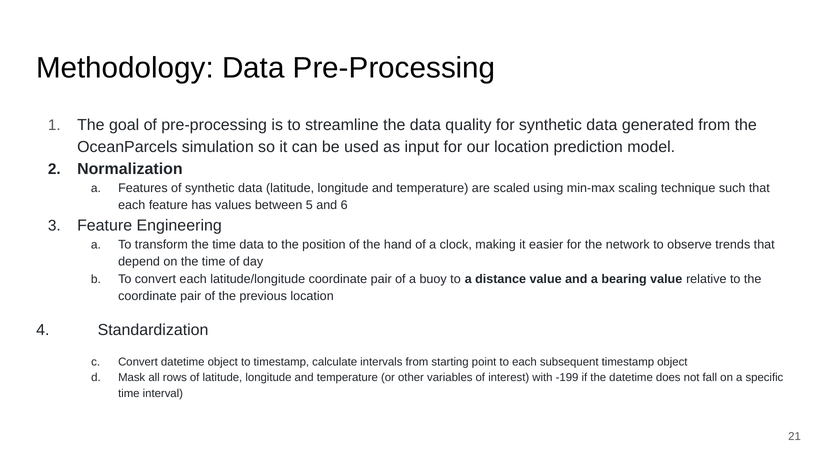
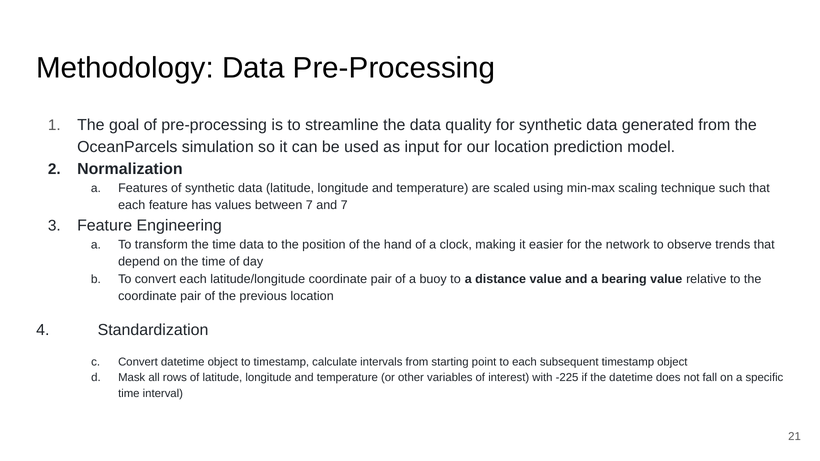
between 5: 5 -> 7
and 6: 6 -> 7
-199: -199 -> -225
